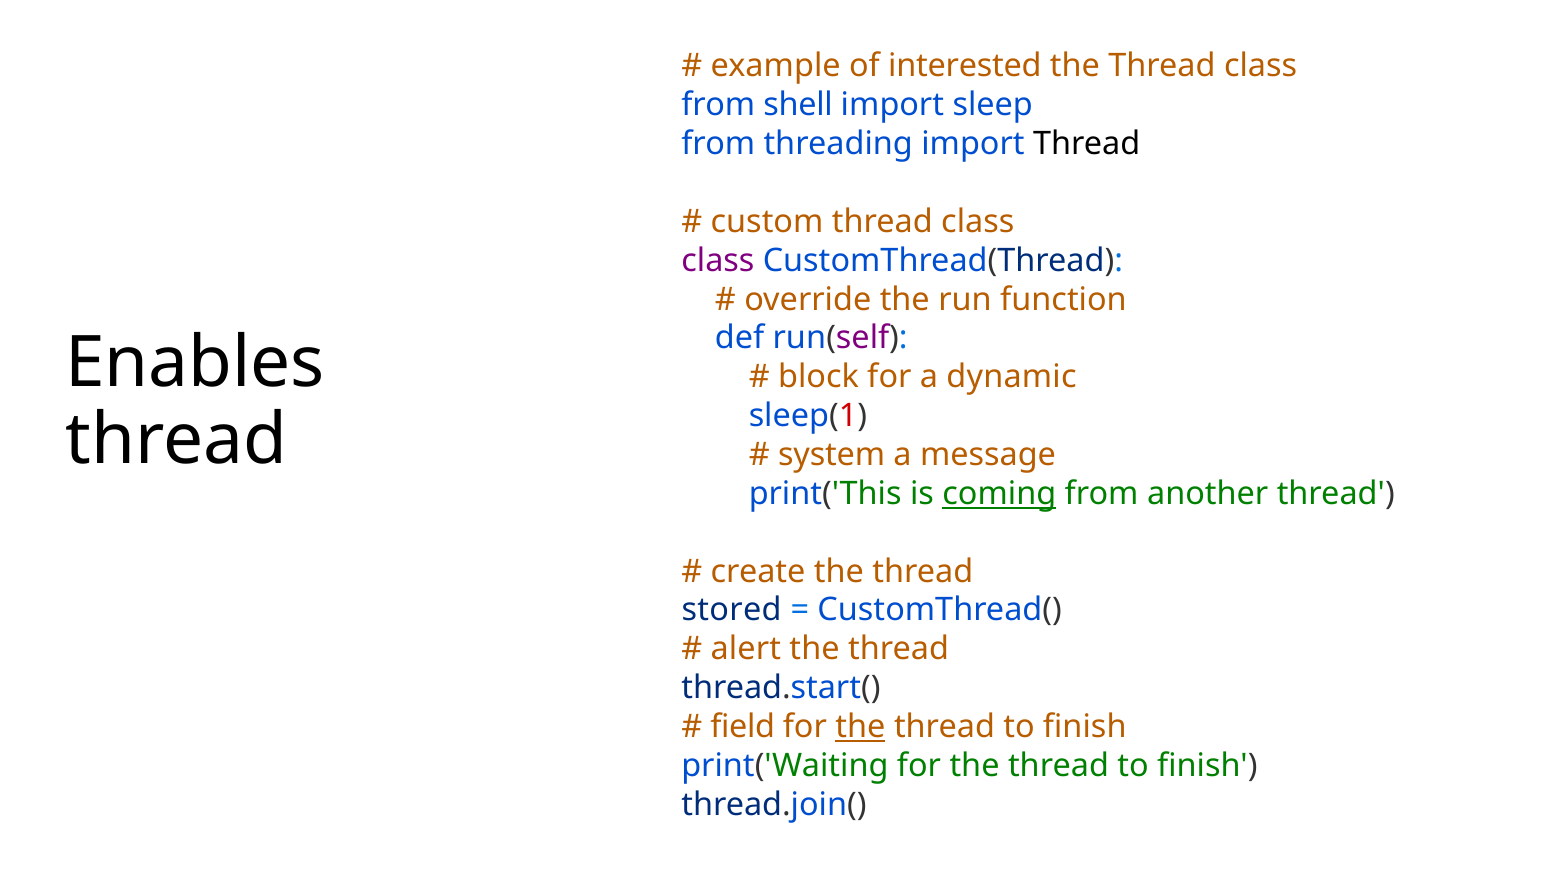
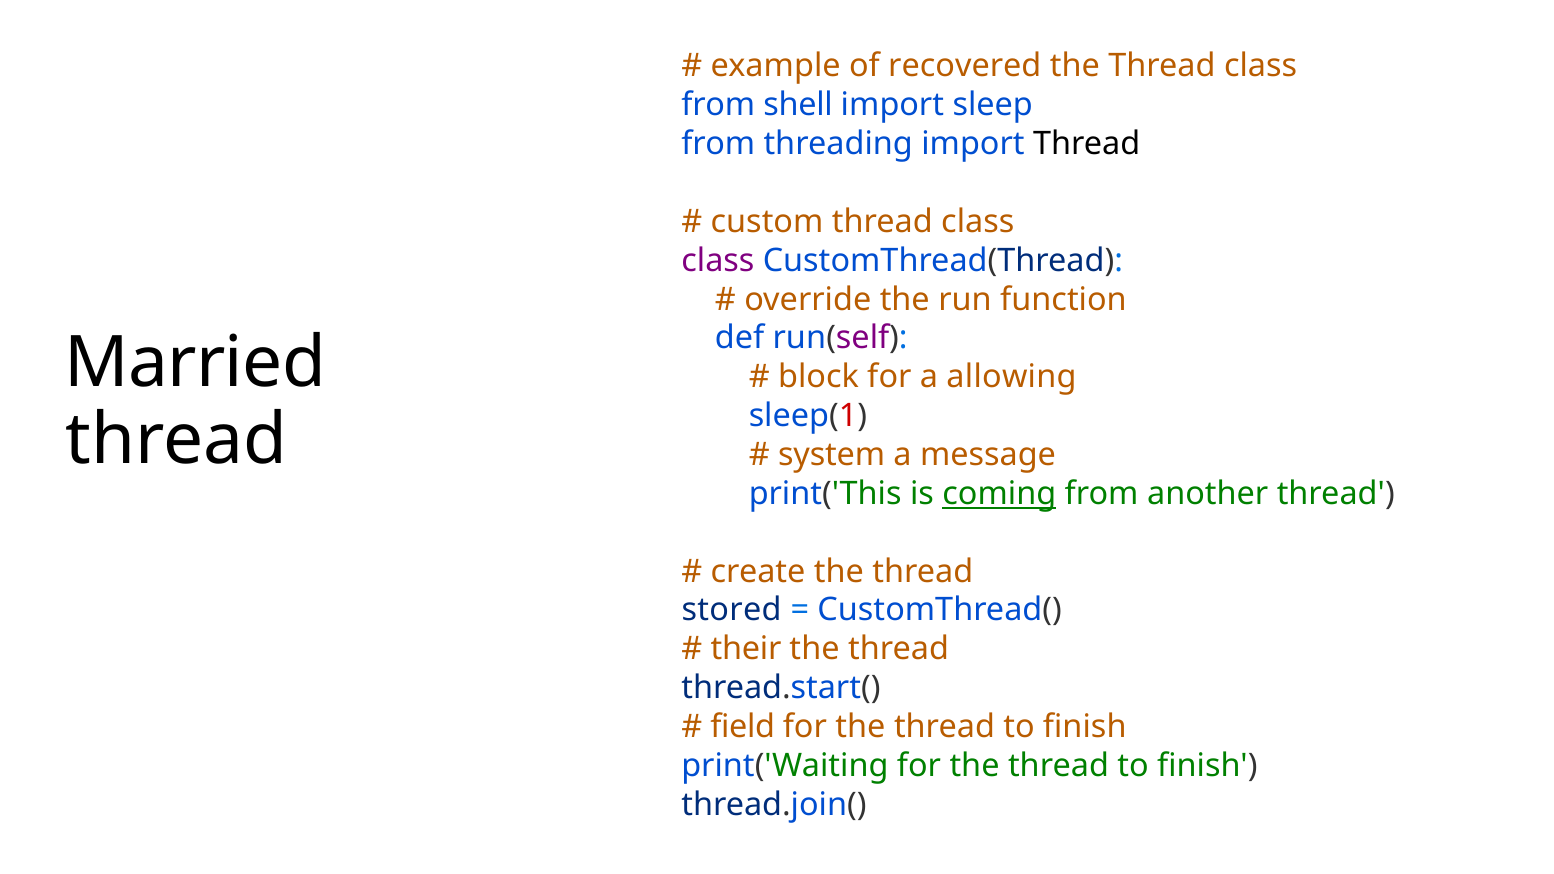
interested: interested -> recovered
Enables: Enables -> Married
dynamic: dynamic -> allowing
alert: alert -> their
the at (860, 727) underline: present -> none
